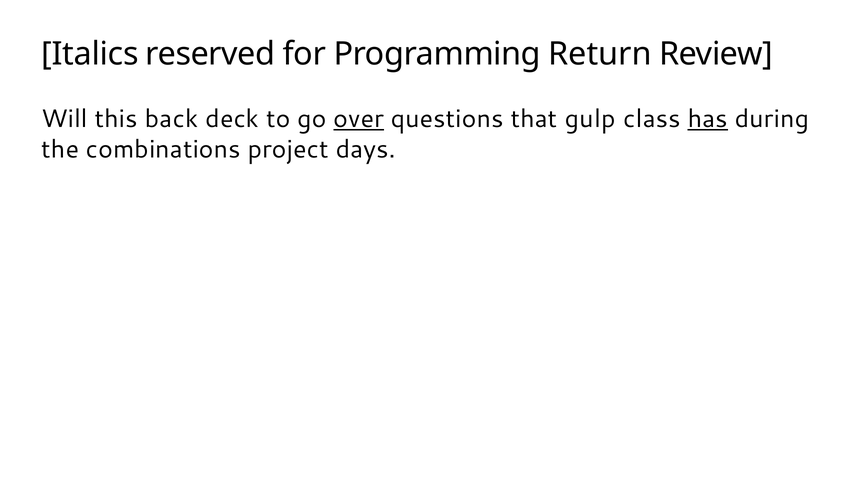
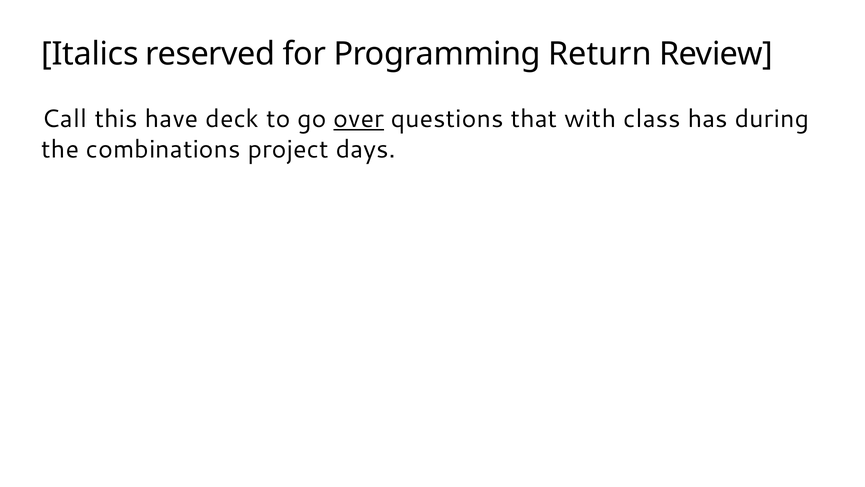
Will: Will -> Call
back: back -> have
gulp: gulp -> with
has underline: present -> none
